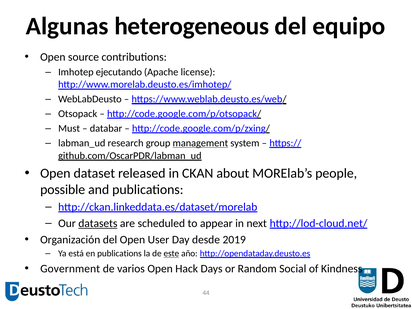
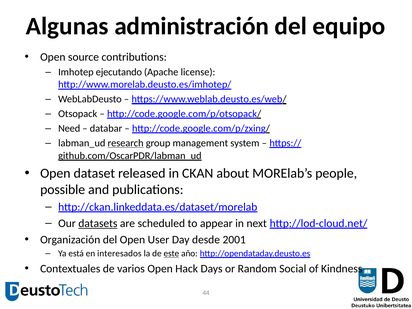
heterogeneous: heterogeneous -> administración
Must: Must -> Need
research underline: none -> present
management underline: present -> none
2019: 2019 -> 2001
en publications: publications -> interesados
Government: Government -> Contextuales
